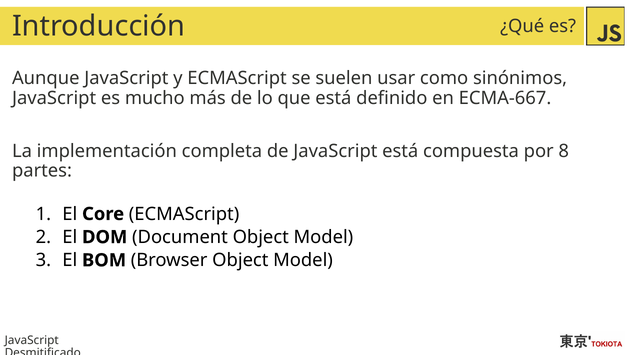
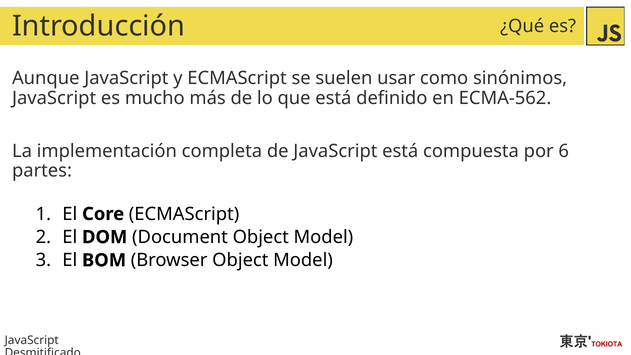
ECMA-667: ECMA-667 -> ECMA-562
8: 8 -> 6
